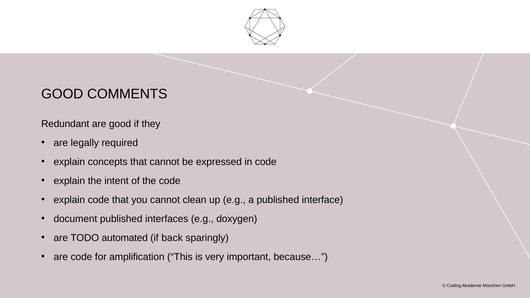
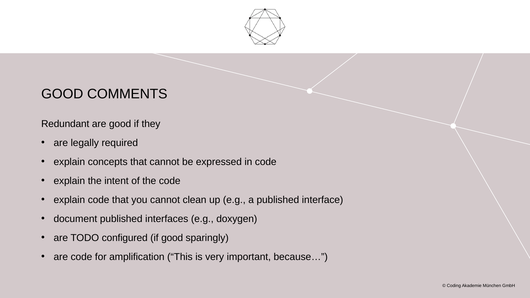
automated: automated -> configured
if back: back -> good
